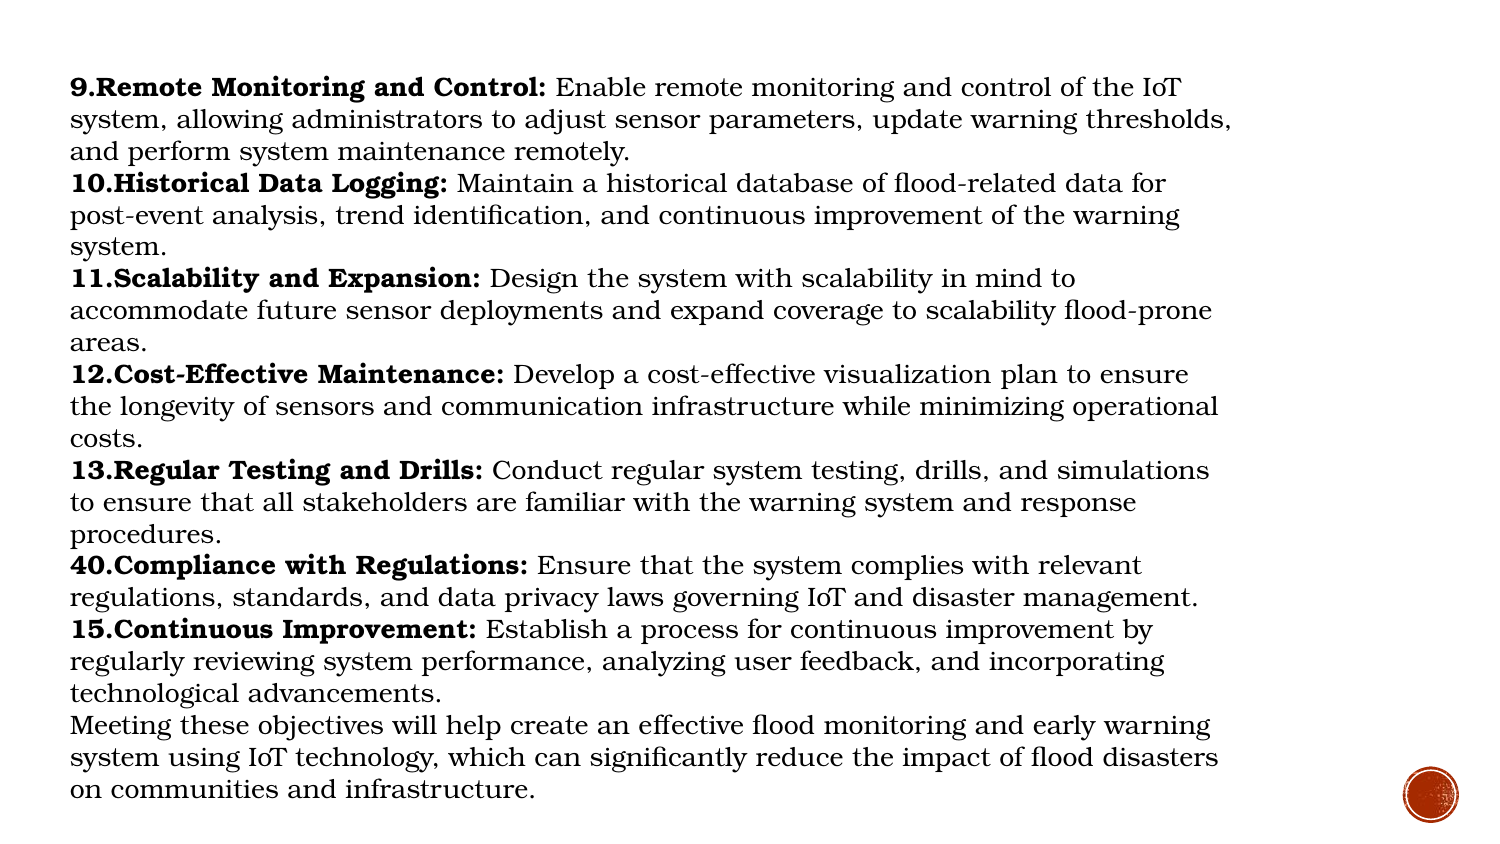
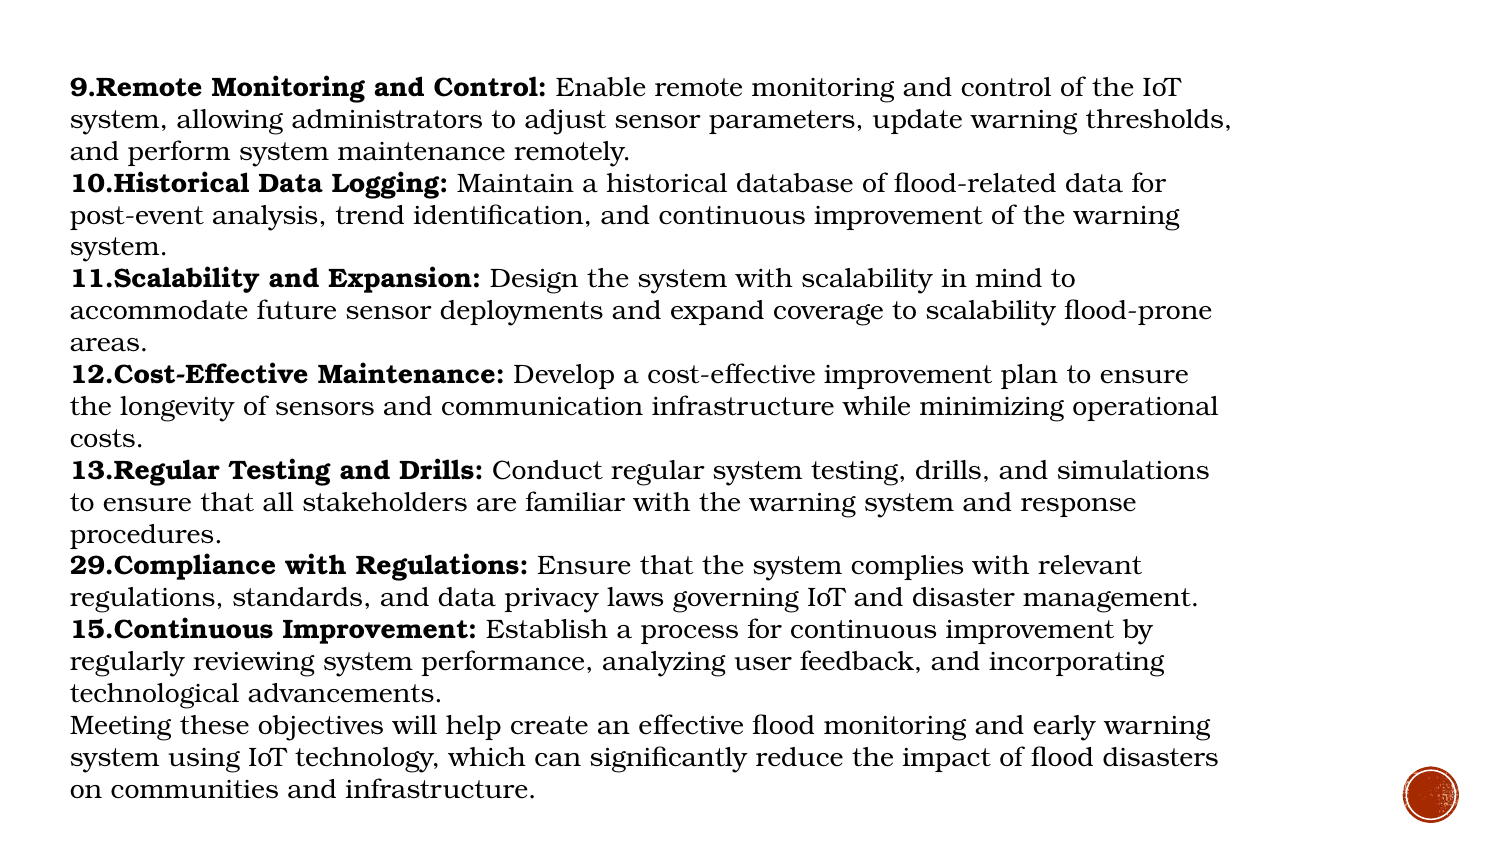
cost-effective visualization: visualization -> improvement
40.Compliance: 40.Compliance -> 29.Compliance
